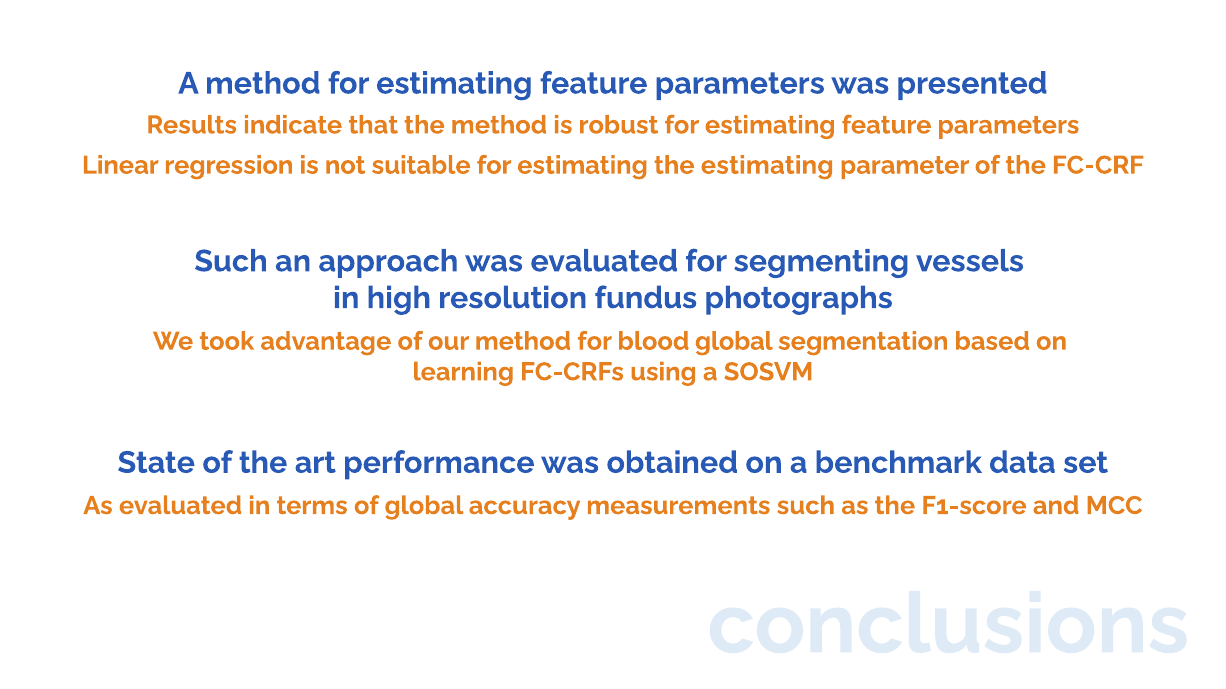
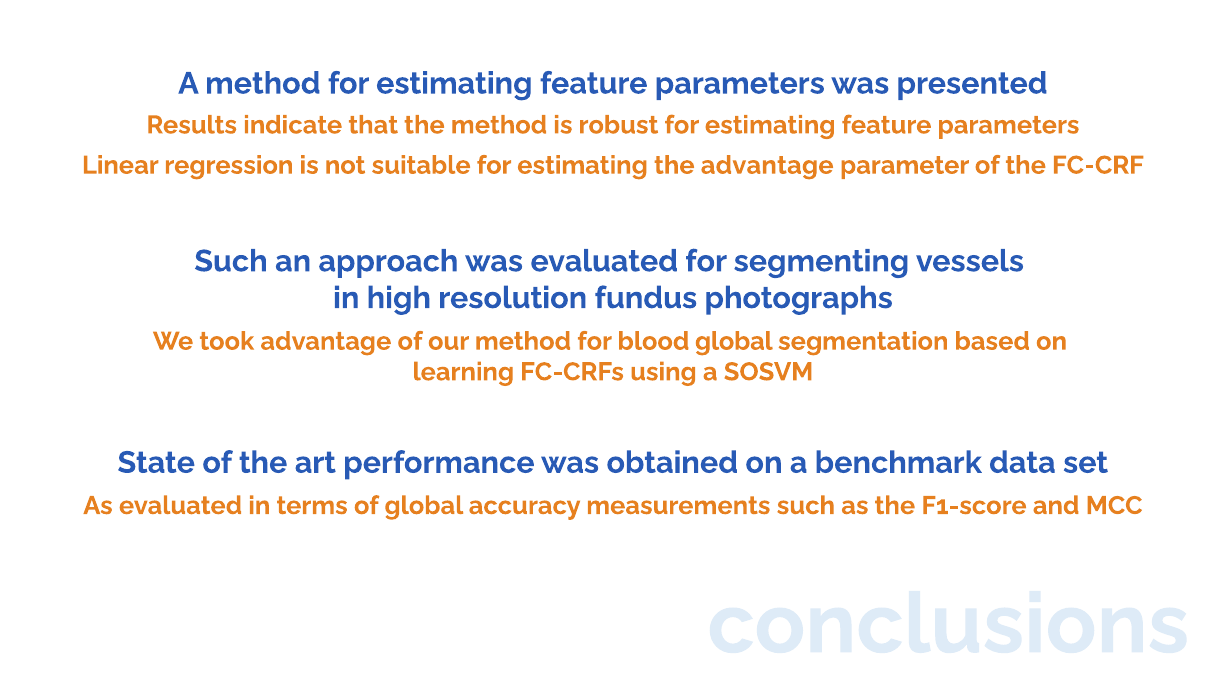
the estimating: estimating -> advantage
